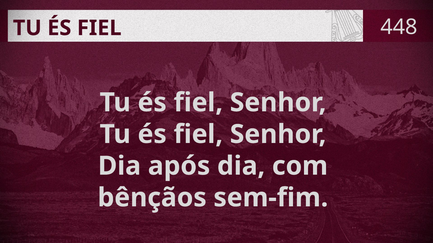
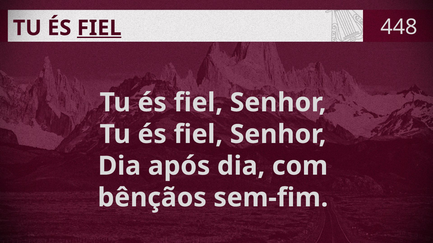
FIEL at (99, 28) underline: none -> present
